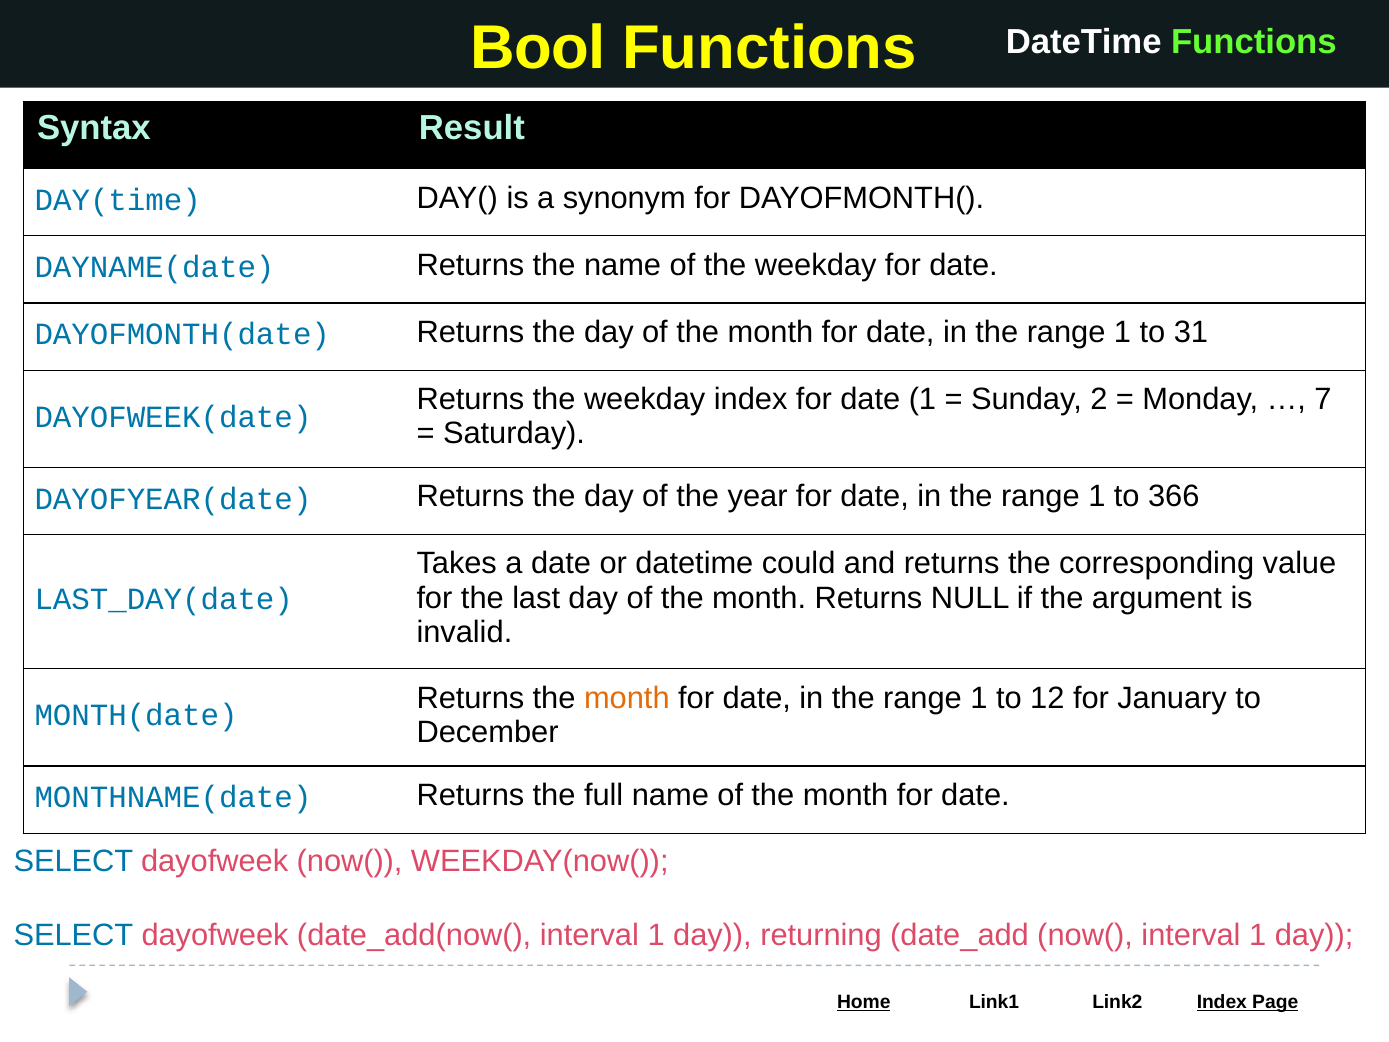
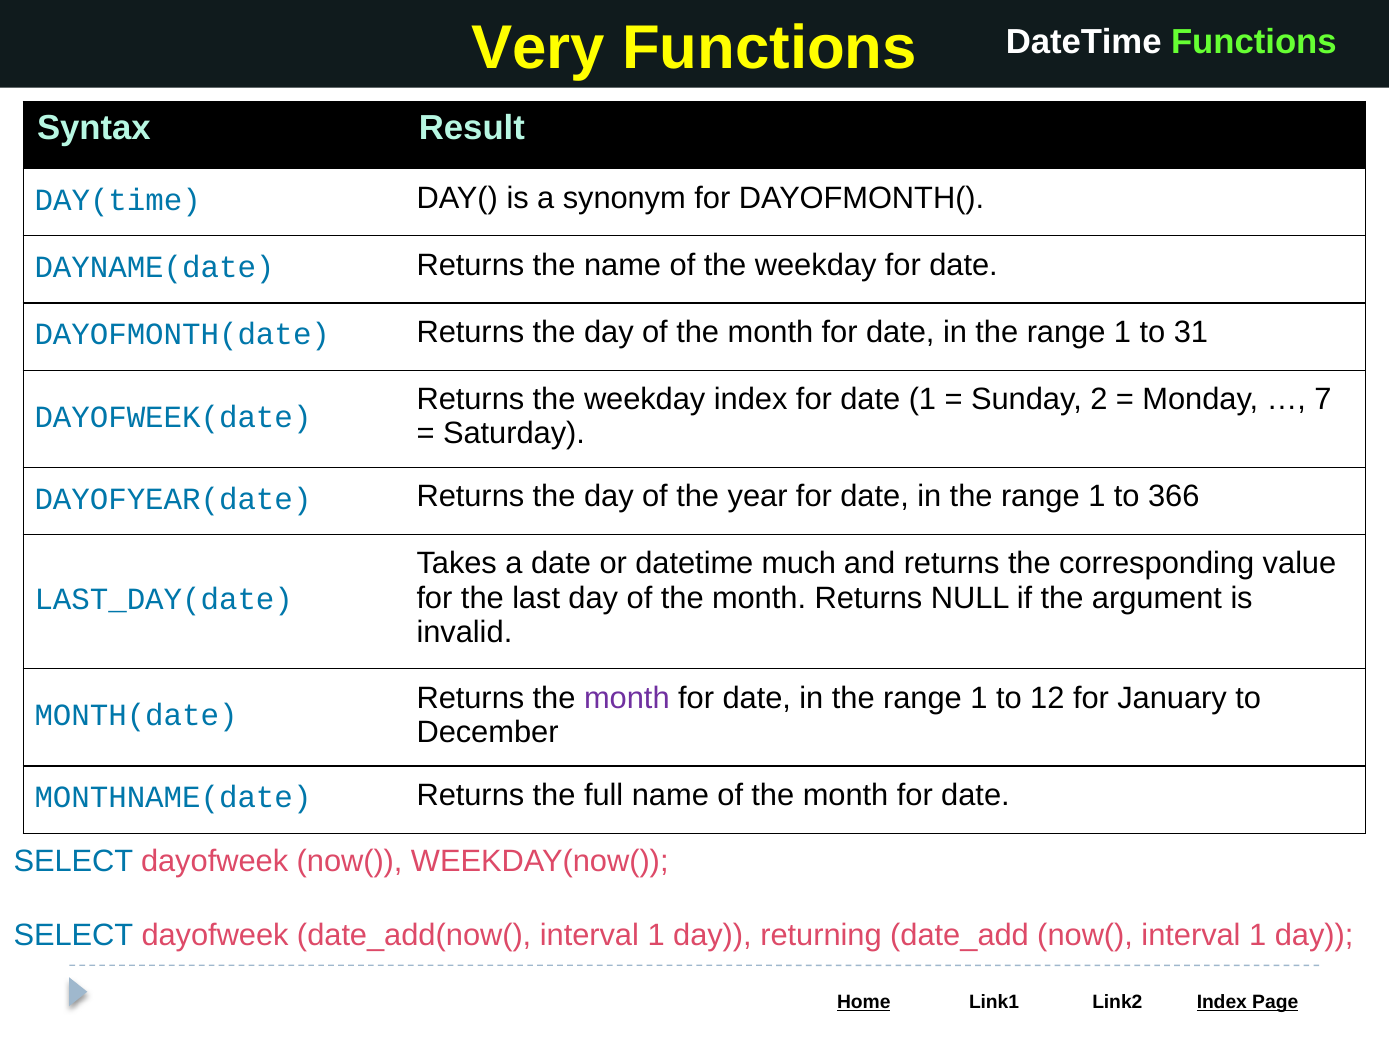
Bool: Bool -> Very
could: could -> much
month at (627, 698) colour: orange -> purple
